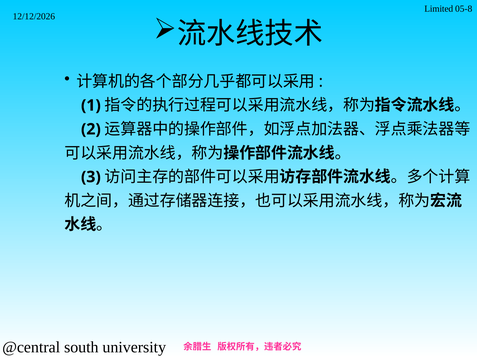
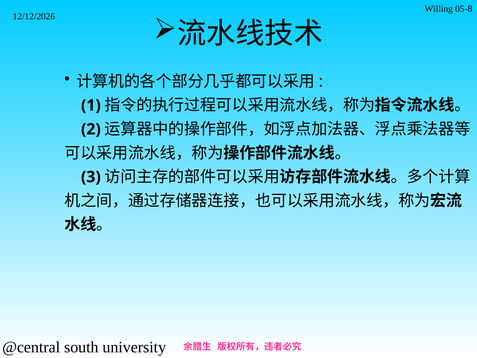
Limited: Limited -> Willing
